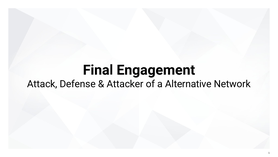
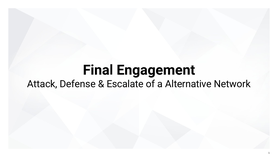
Attacker: Attacker -> Escalate
